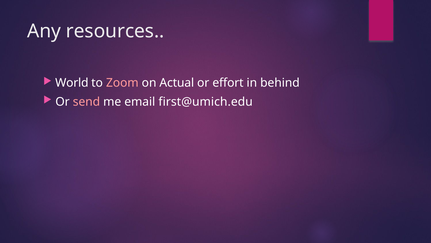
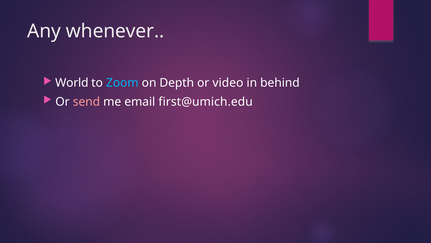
resources: resources -> whenever
Zoom colour: pink -> light blue
Actual: Actual -> Depth
effort: effort -> video
